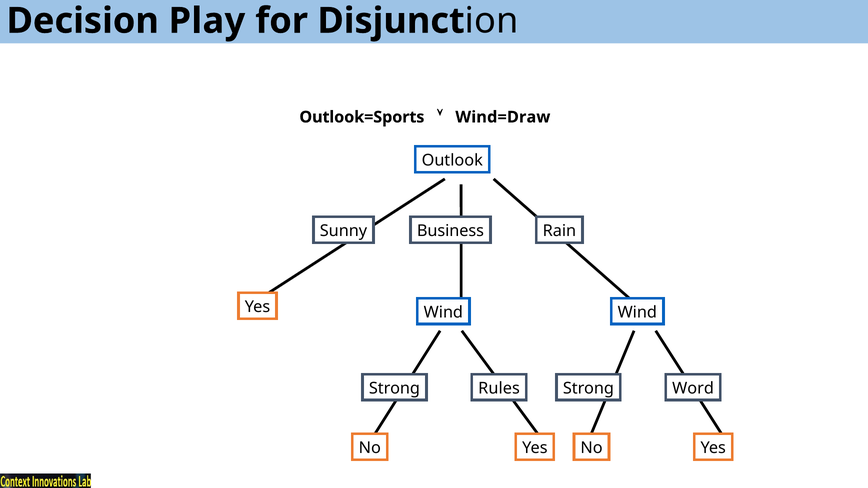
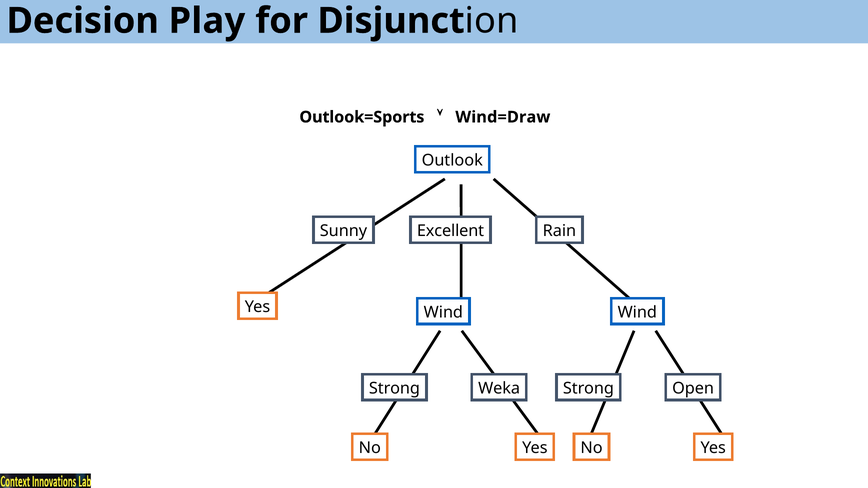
Business: Business -> Excellent
Rules: Rules -> Weka
Word: Word -> Open
